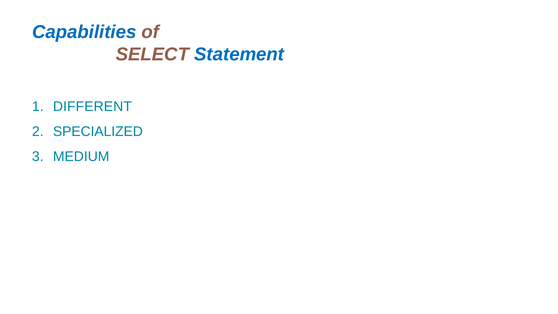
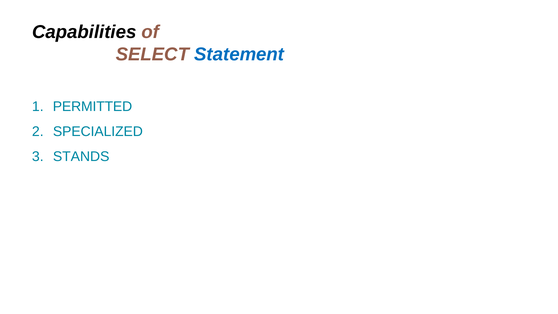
Capabilities colour: blue -> black
DIFFERENT: DIFFERENT -> PERMITTED
MEDIUM: MEDIUM -> STANDS
